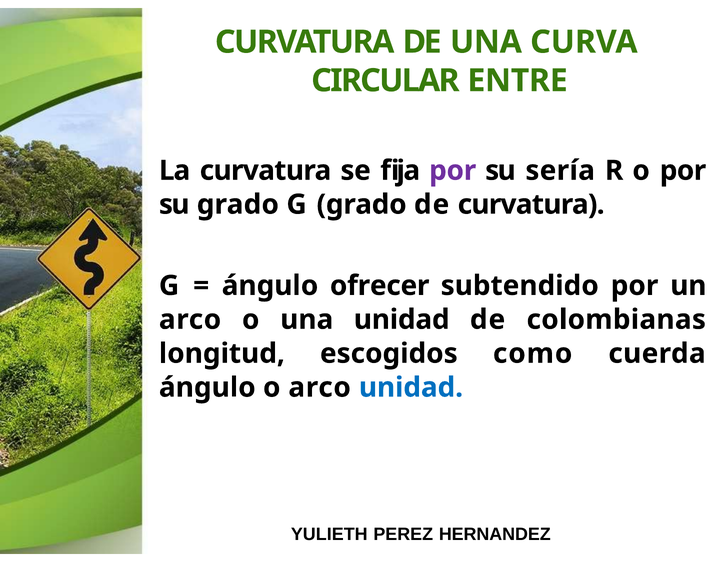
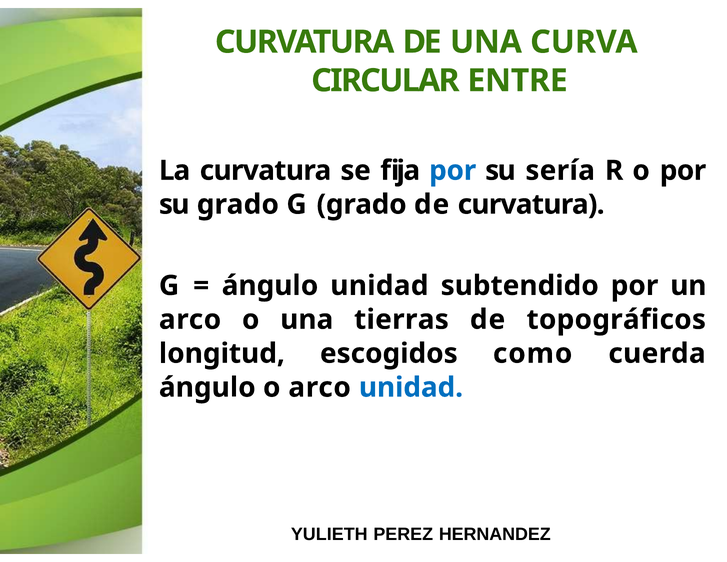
por at (453, 170) colour: purple -> blue
ángulo ofrecer: ofrecer -> unidad
una unidad: unidad -> tierras
colombianas: colombianas -> topográficos
